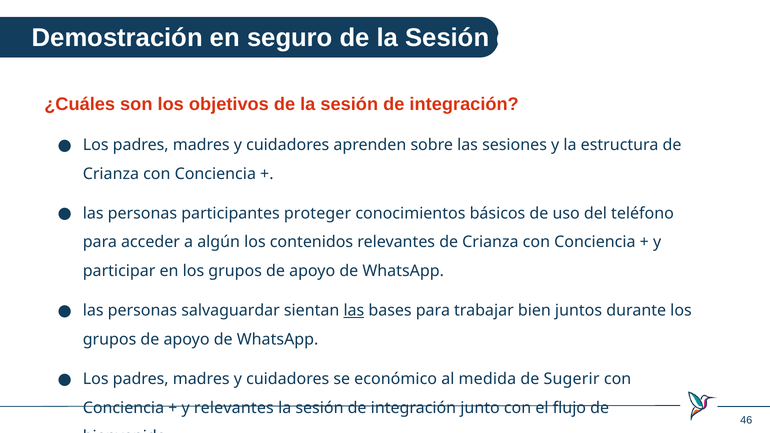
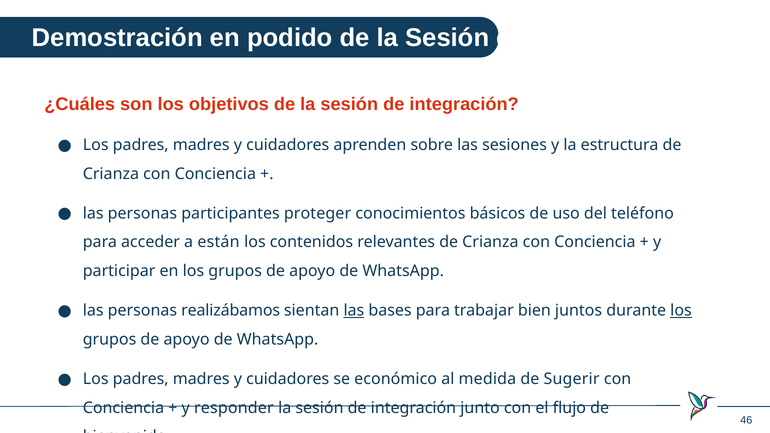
seguro: seguro -> podido
algún: algún -> están
salvaguardar: salvaguardar -> realizábamos
los at (681, 311) underline: none -> present
y relevantes: relevantes -> responder
